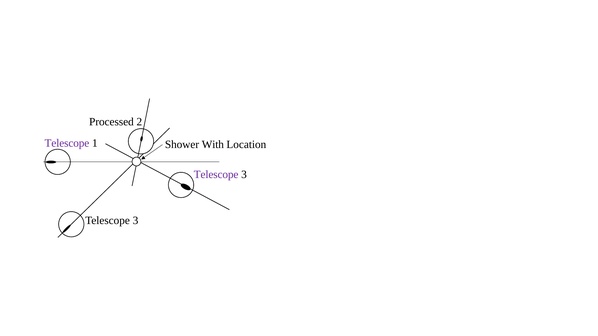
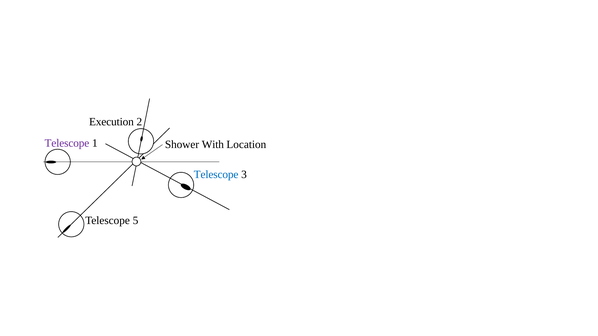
Processed: Processed -> Execution
Telescope at (216, 175) colour: purple -> blue
3 at (135, 221): 3 -> 5
